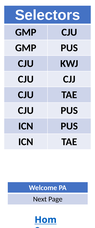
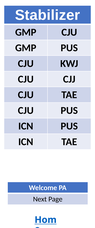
Selectors: Selectors -> Stabilizer
